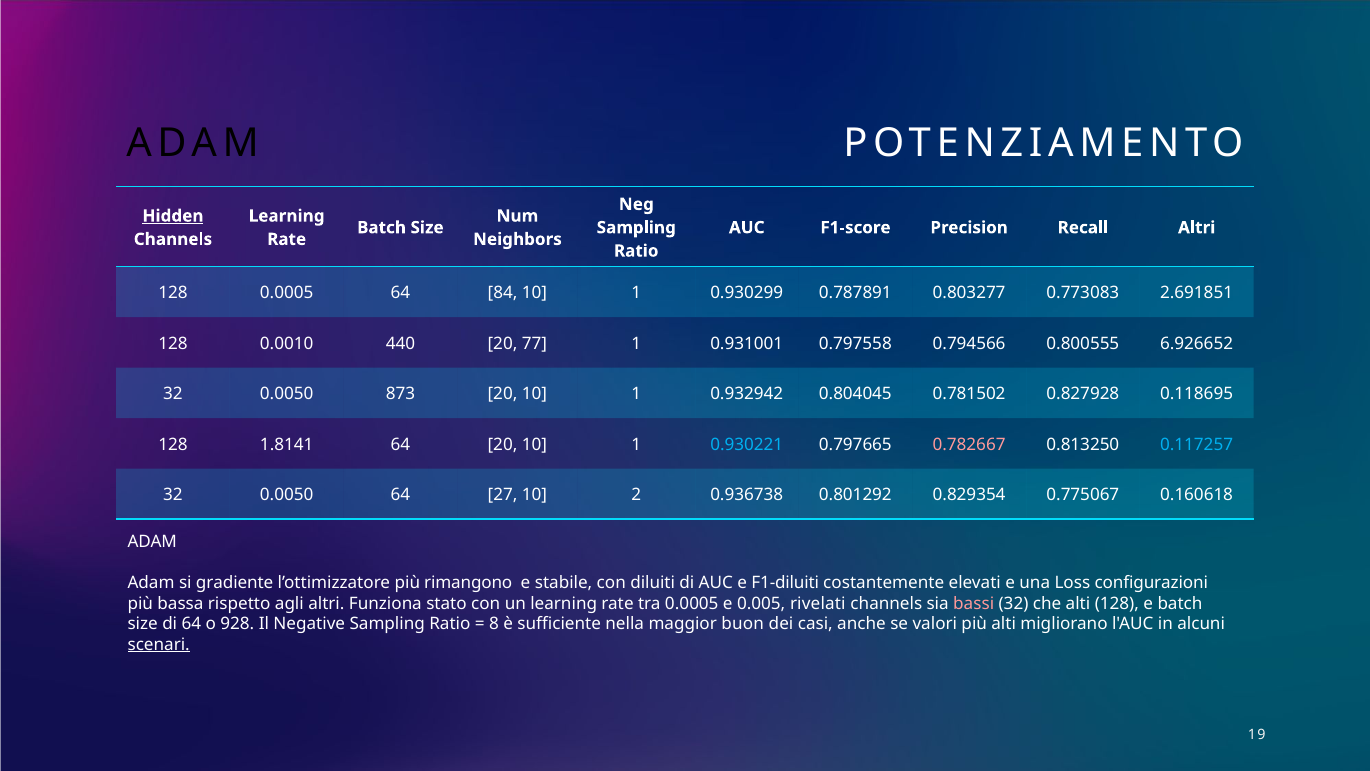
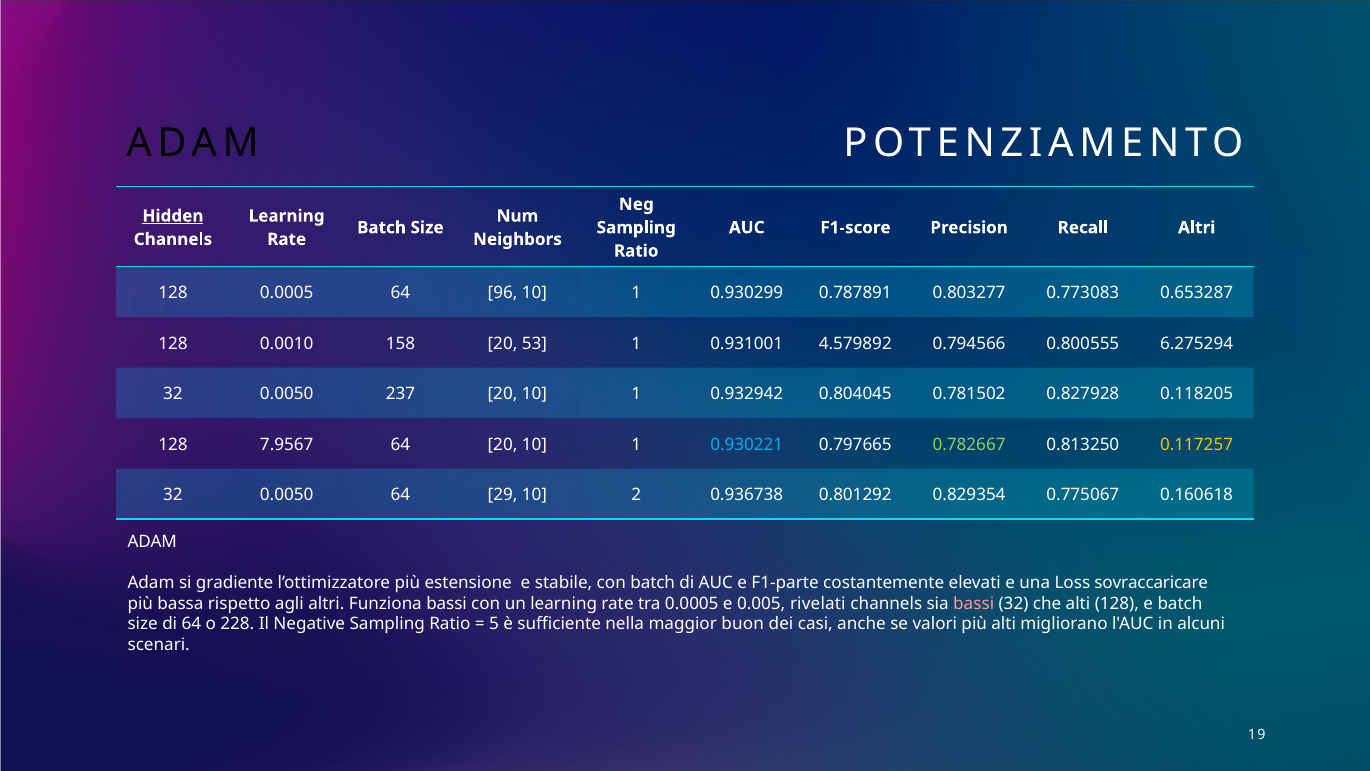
84: 84 -> 96
2.691851: 2.691851 -> 0.653287
440: 440 -> 158
77: 77 -> 53
0.797558: 0.797558 -> 4.579892
6.926652: 6.926652 -> 6.275294
873: 873 -> 237
0.118695: 0.118695 -> 0.118205
1.8141: 1.8141 -> 7.9567
0.782667 colour: pink -> light green
0.117257 colour: light blue -> yellow
27: 27 -> 29
rimangono: rimangono -> estensione
con diluiti: diluiti -> batch
F1-diluiti: F1-diluiti -> F1-parte
configurazioni: configurazioni -> sovraccaricare
Funziona stato: stato -> bassi
928: 928 -> 228
8: 8 -> 5
scenari underline: present -> none
